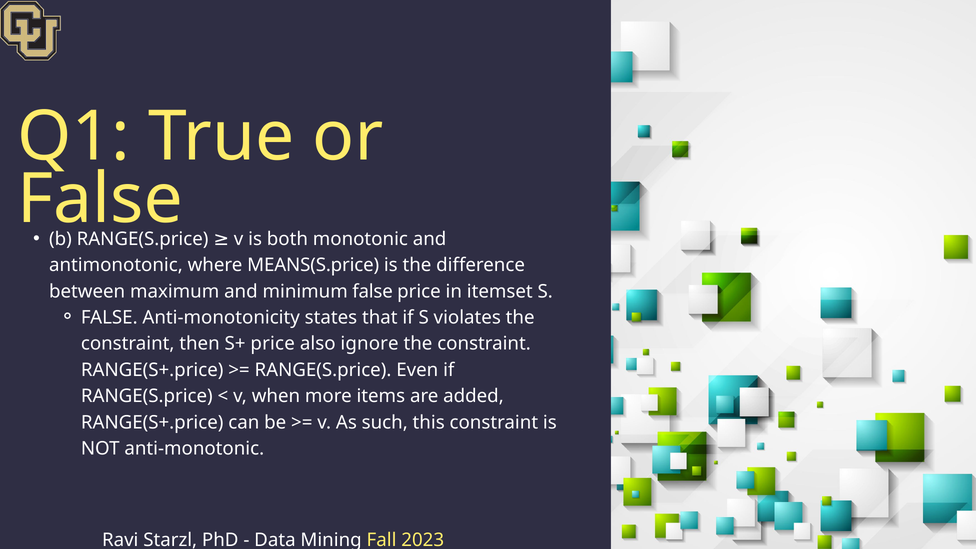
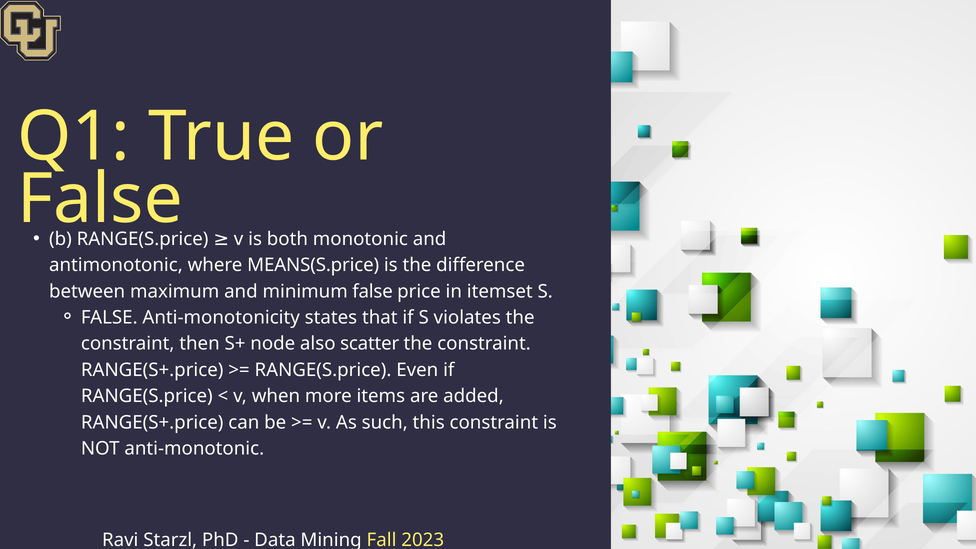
S+ price: price -> node
ignore: ignore -> scatter
